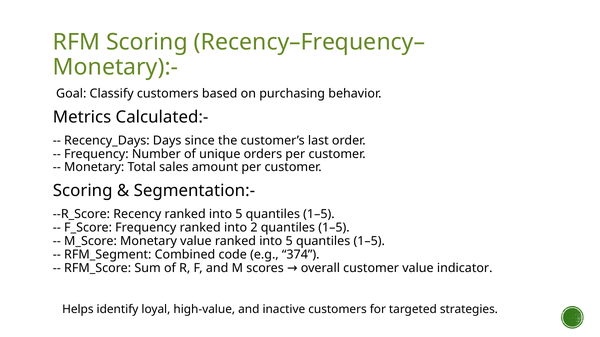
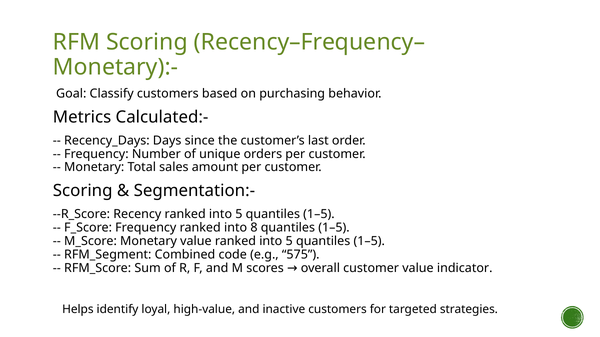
2: 2 -> 8
374: 374 -> 575
